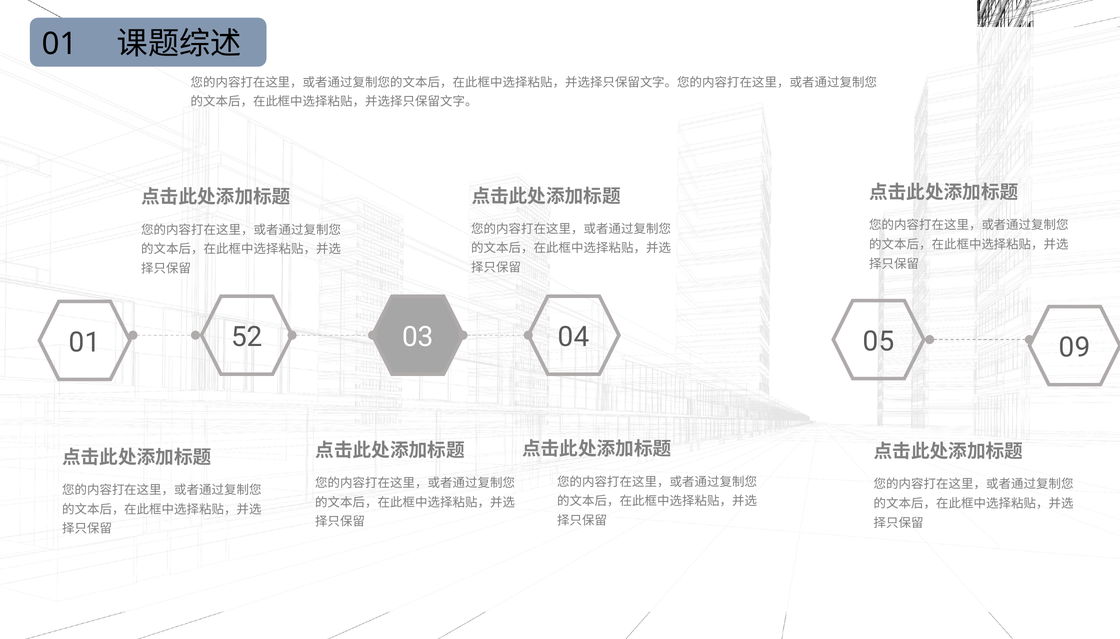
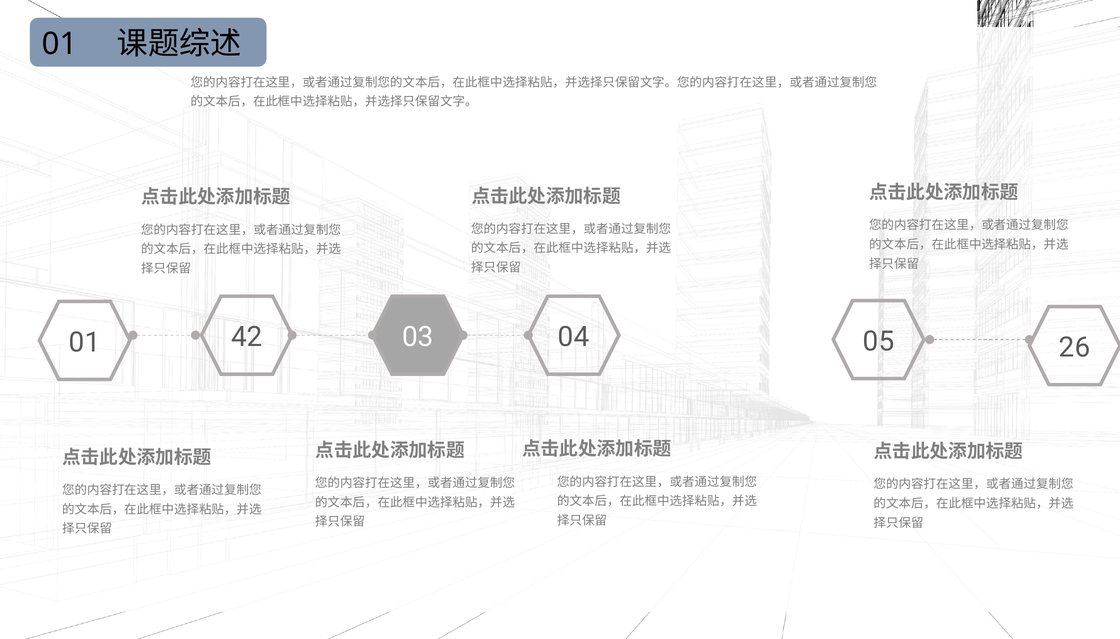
52: 52 -> 42
09: 09 -> 26
